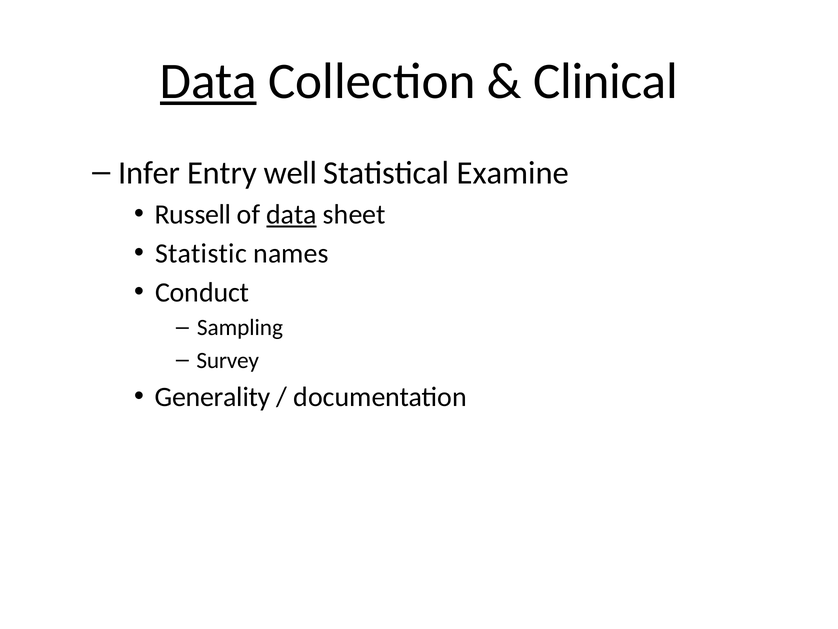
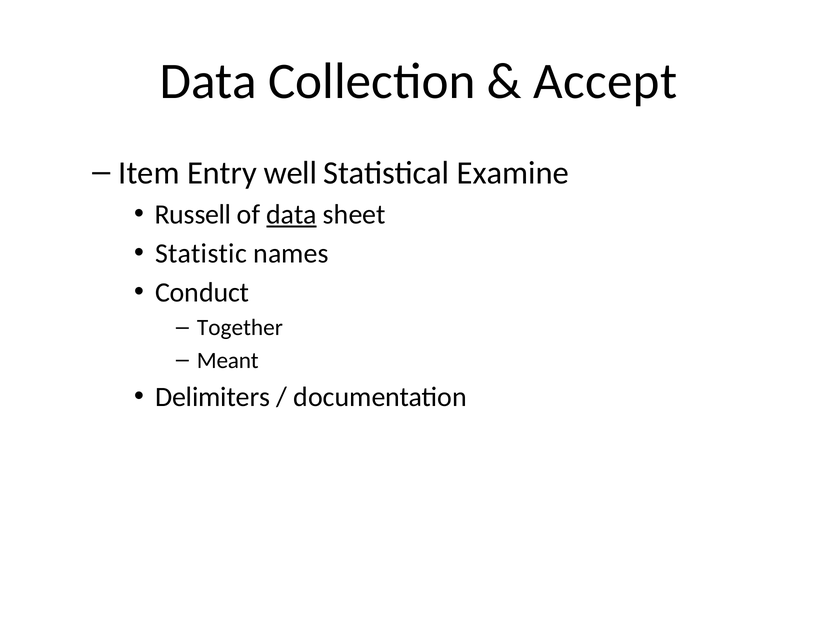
Data at (208, 81) underline: present -> none
Clinical: Clinical -> Accept
Infer: Infer -> Item
Sampling: Sampling -> Together
Survey: Survey -> Meant
Generality: Generality -> Delimiters
